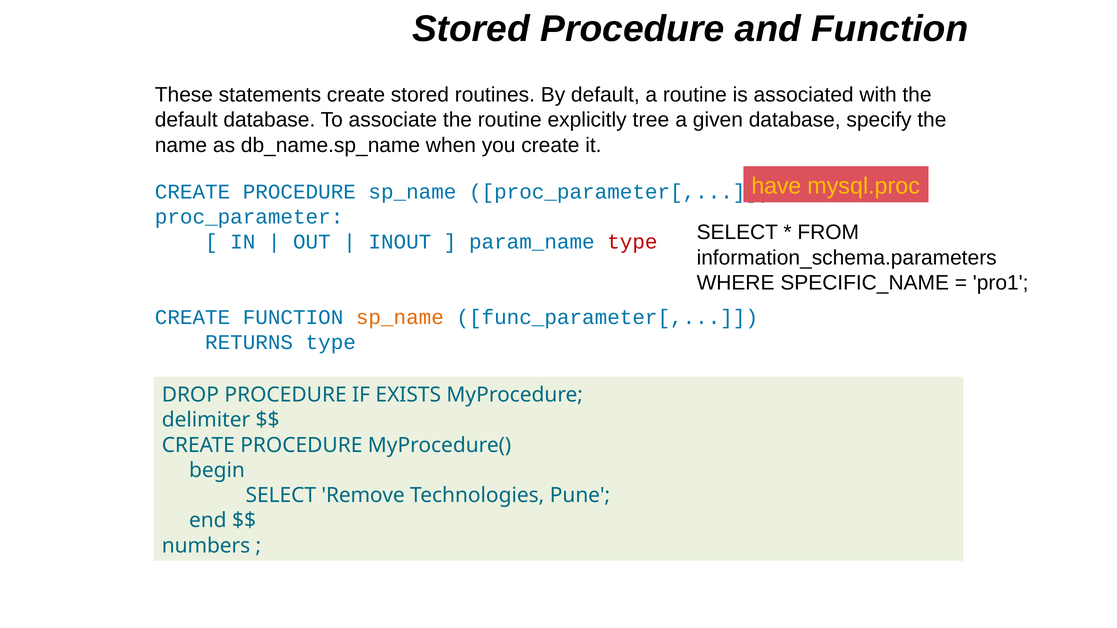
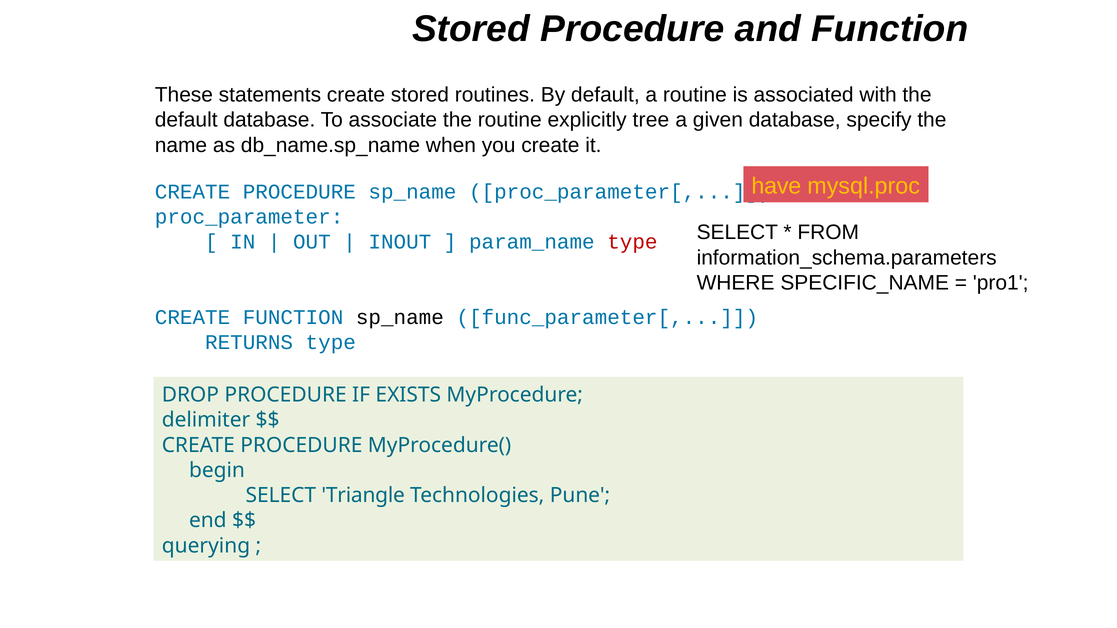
sp_name at (400, 318) colour: orange -> black
Remove: Remove -> Triangle
numbers: numbers -> querying
